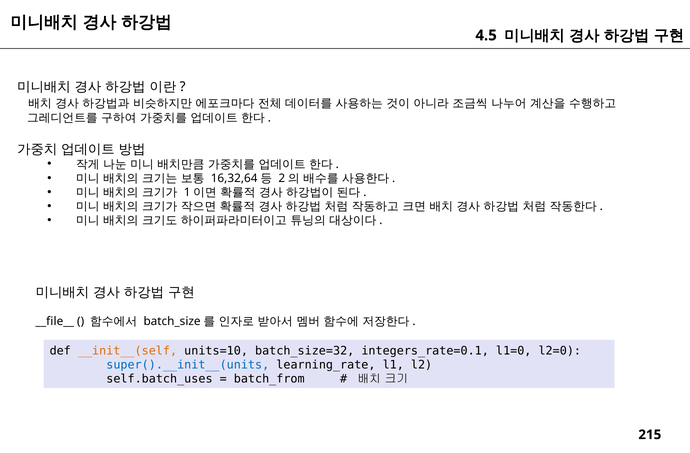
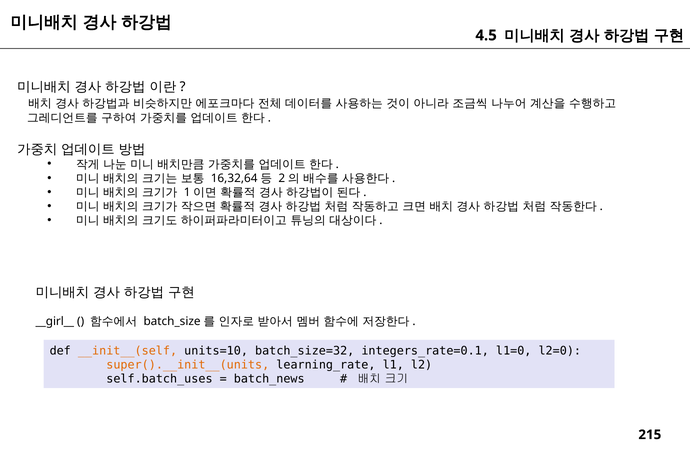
__file__: __file__ -> __girl__
super().__init__(units colour: blue -> orange
batch_from: batch_from -> batch_news
